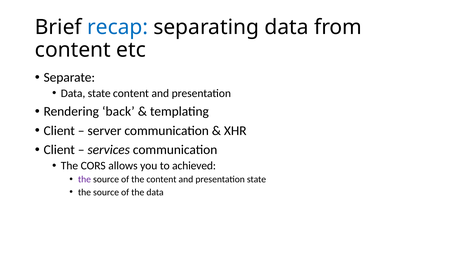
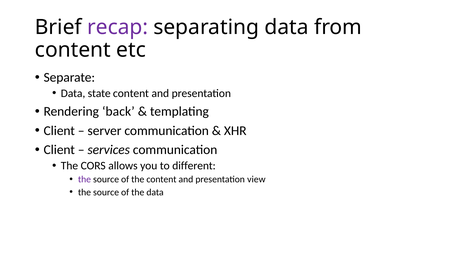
recap colour: blue -> purple
achieved: achieved -> different
presentation state: state -> view
